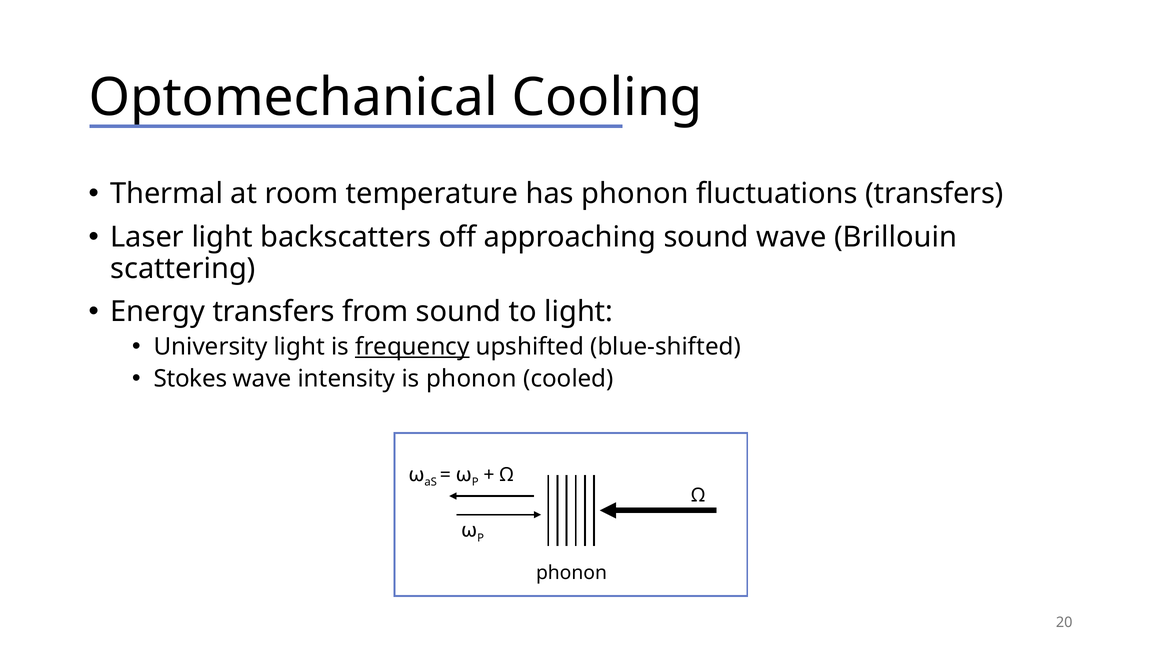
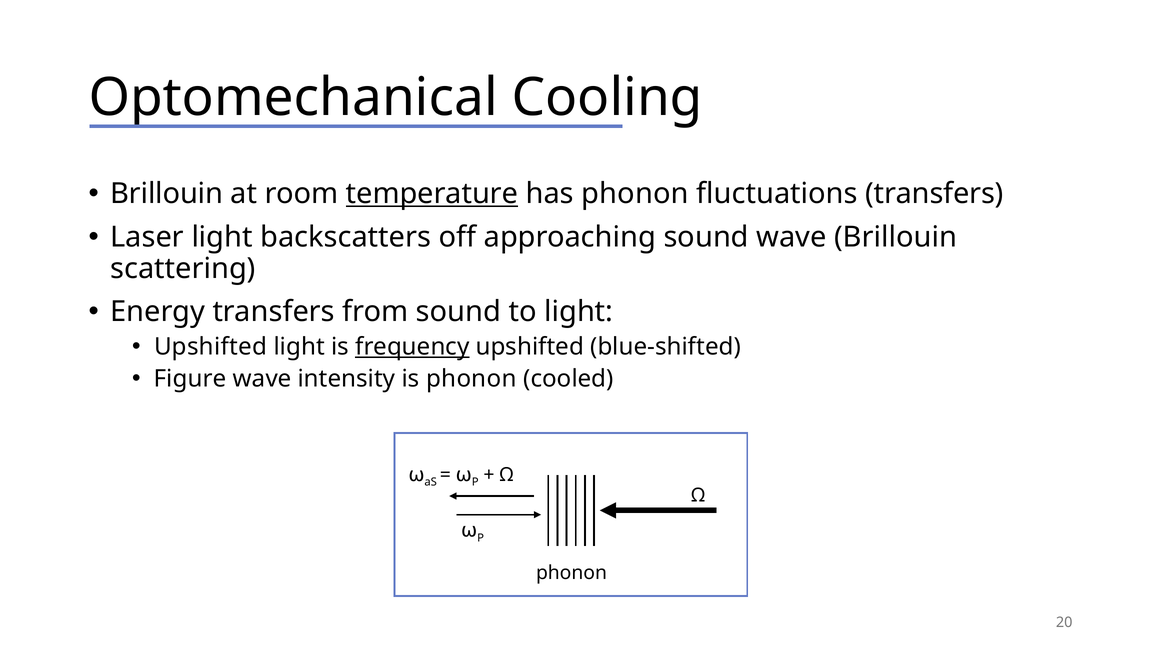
Thermal at (167, 194): Thermal -> Brillouin
temperature underline: none -> present
University at (211, 347): University -> Upshifted
Stokes: Stokes -> Figure
